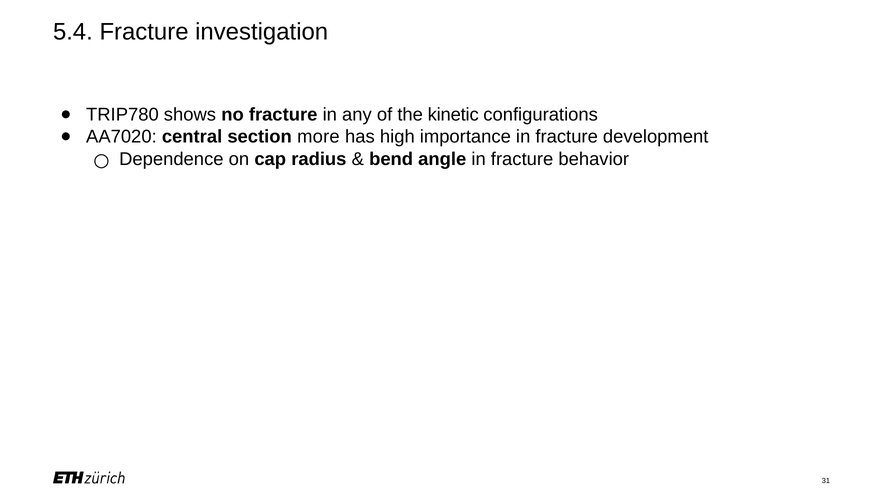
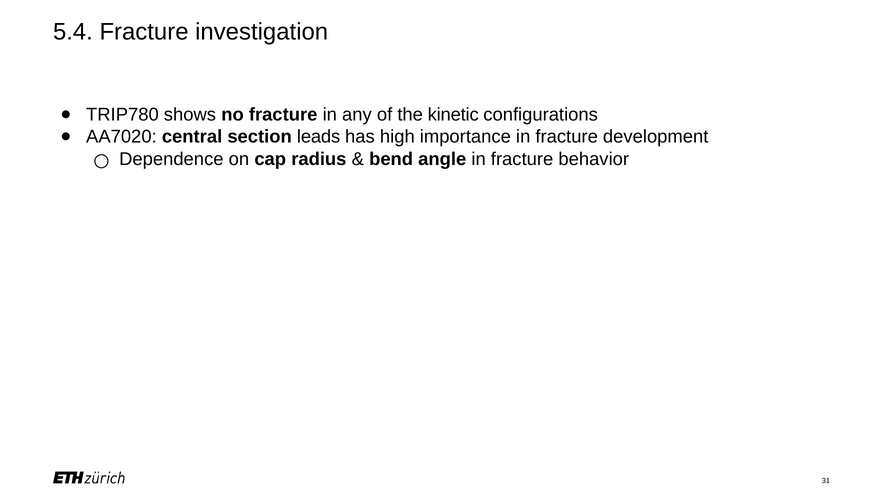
more: more -> leads
